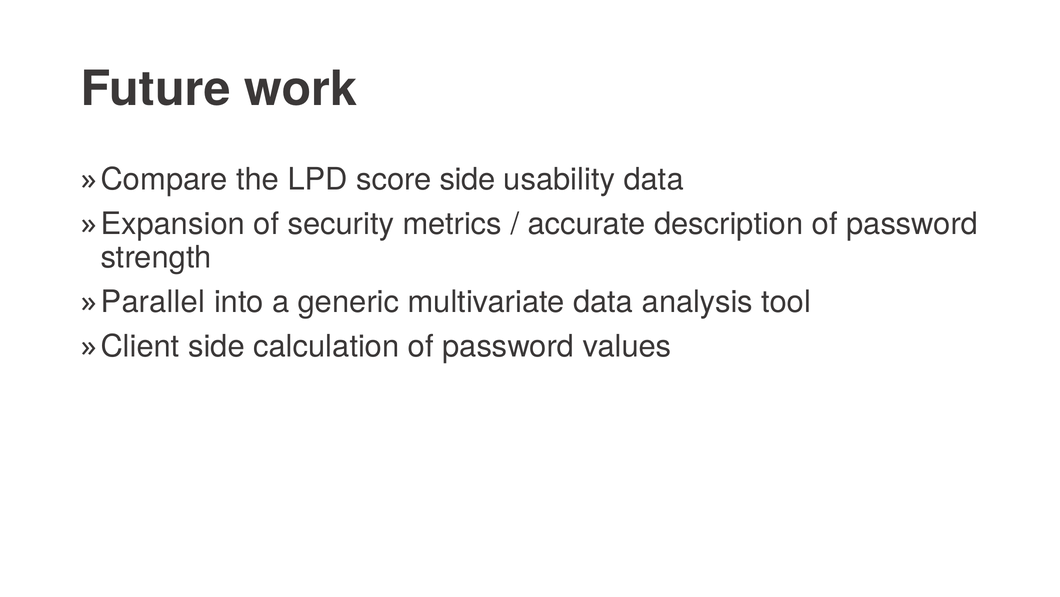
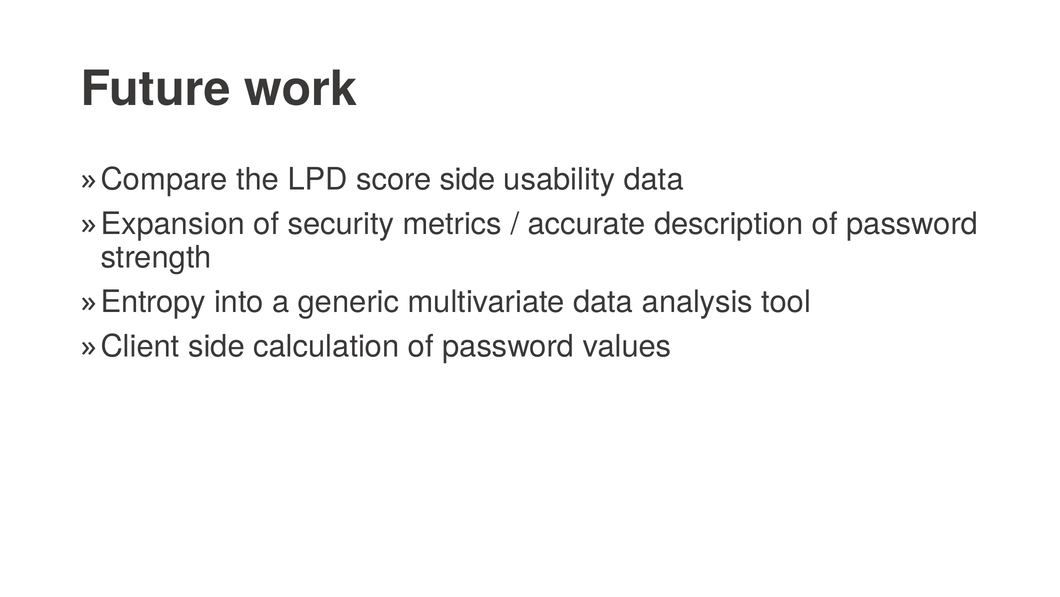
Parallel: Parallel -> Entropy
